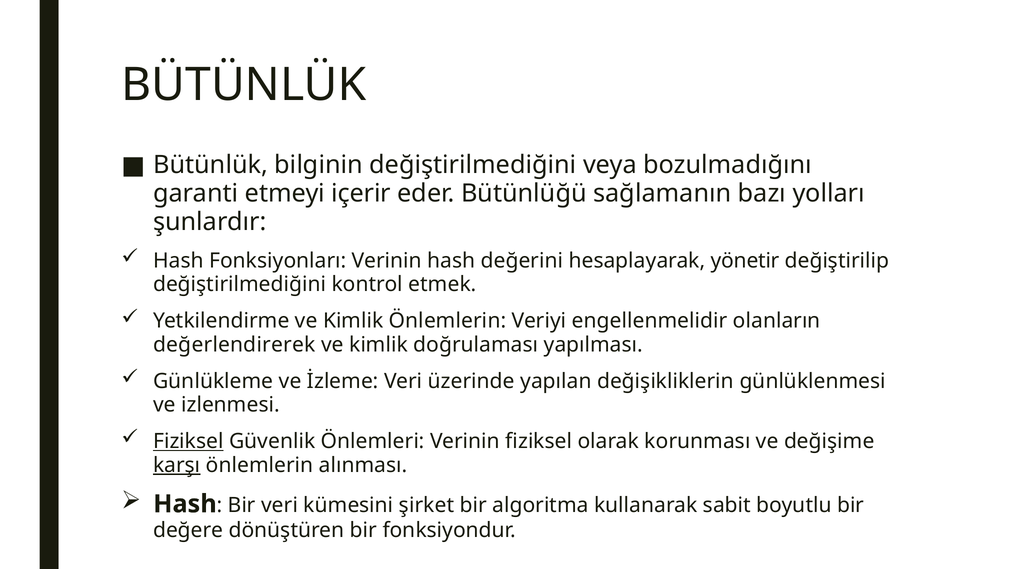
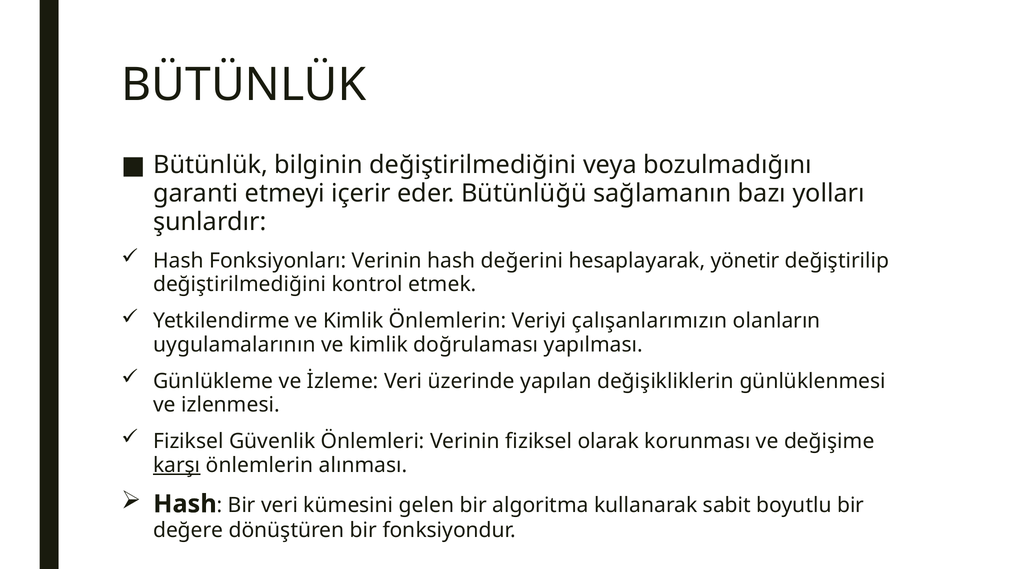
engellenmelidir: engellenmelidir -> çalışanlarımızın
değerlendirerek: değerlendirerek -> uygulamalarının
Fiziksel at (188, 441) underline: present -> none
şirket: şirket -> gelen
